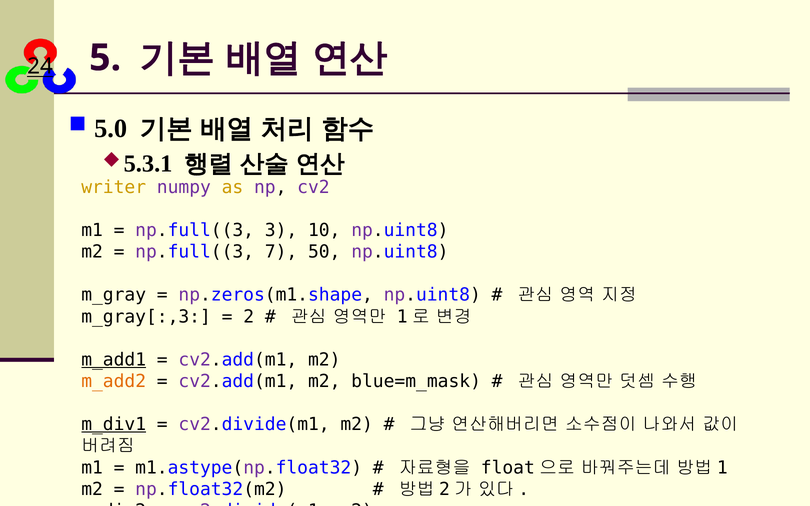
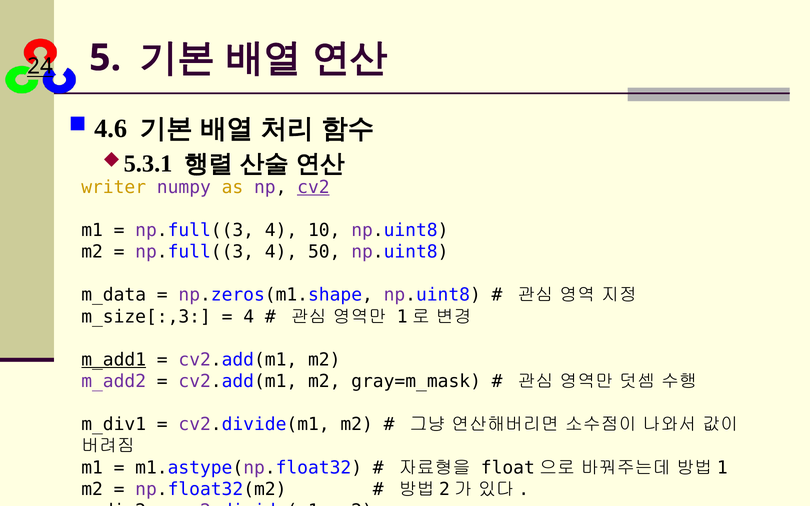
5.0: 5.0 -> 4.6
cv2 underline: none -> present
3 at (281, 230): 3 -> 4
7 at (281, 252): 7 -> 4
m_gray: m_gray -> m_data
m_gray[:,3: m_gray[:,3 -> m_size[:,3
2 at (249, 317): 2 -> 4
m_add2 colour: orange -> purple
blue=m_mask: blue=m_mask -> gray=m_mask
m_div1 underline: present -> none
